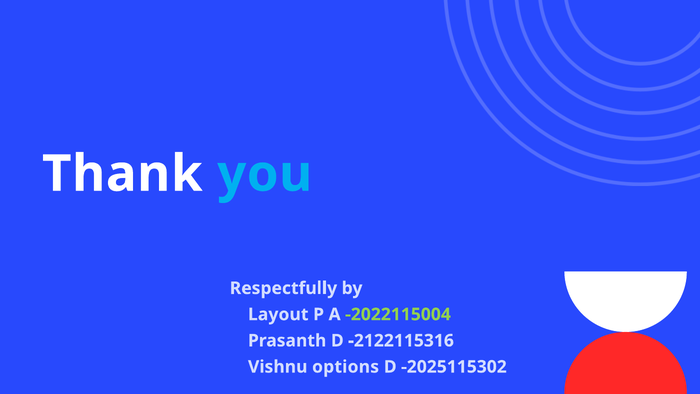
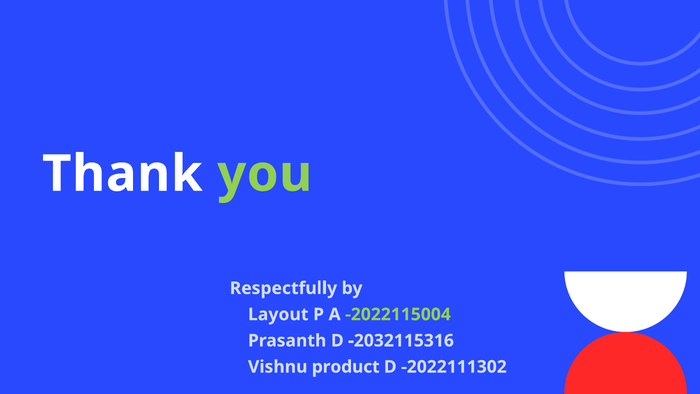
you colour: light blue -> light green
-2122115316: -2122115316 -> -2032115316
options: options -> product
-2025115302: -2025115302 -> -2022111302
